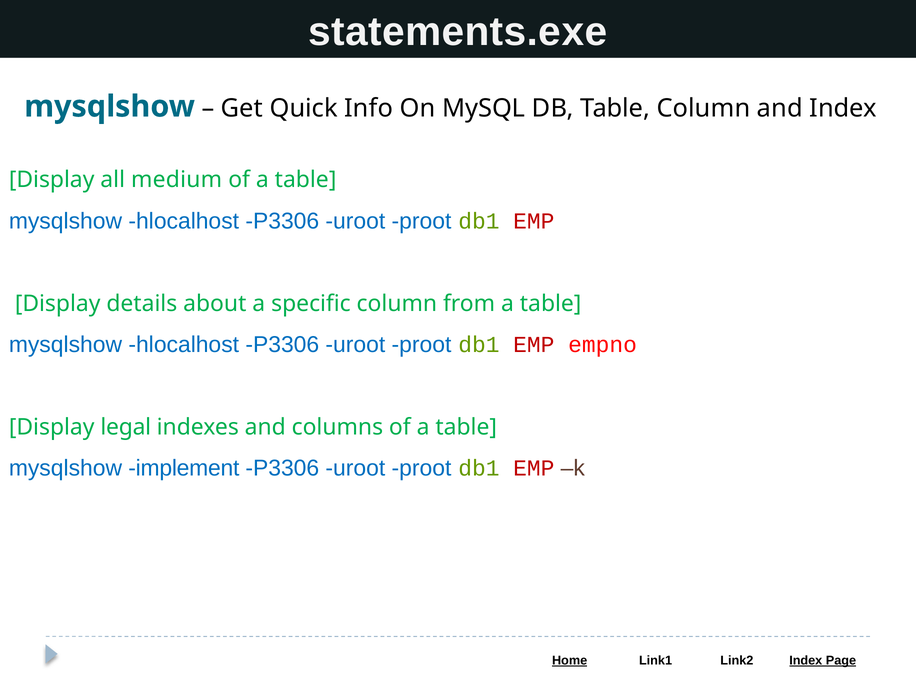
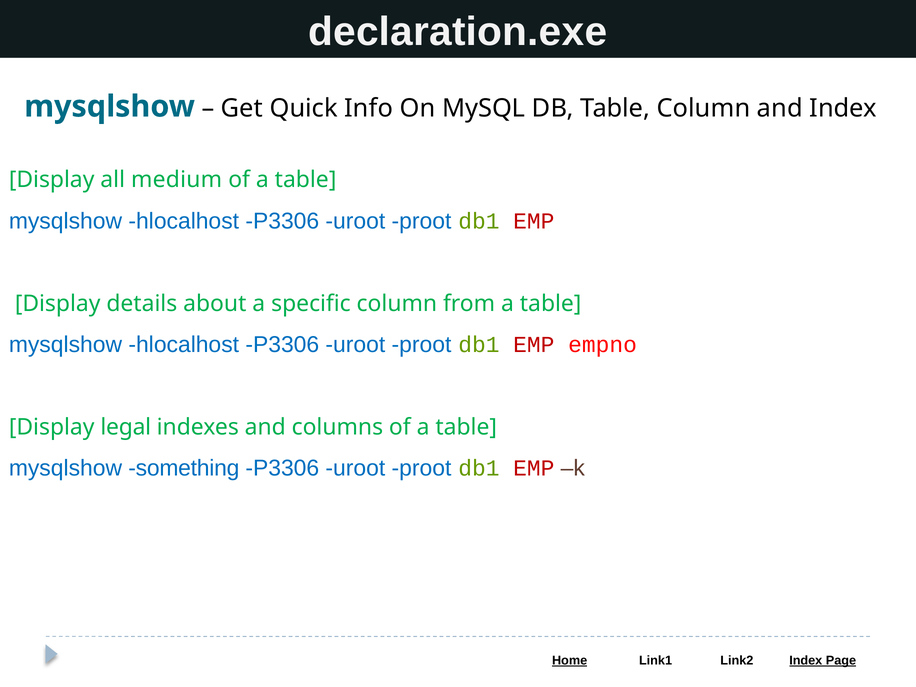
statements.exe: statements.exe -> declaration.exe
implement: implement -> something
